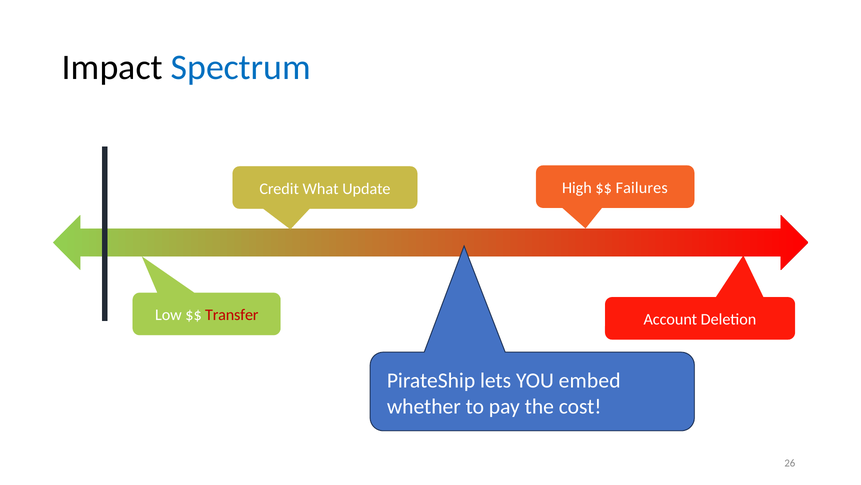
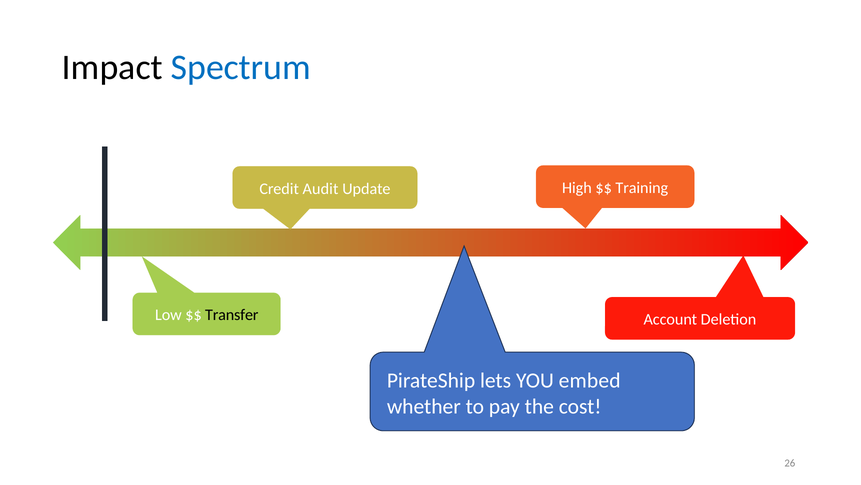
Failures: Failures -> Training
What: What -> Audit
Transfer colour: red -> black
